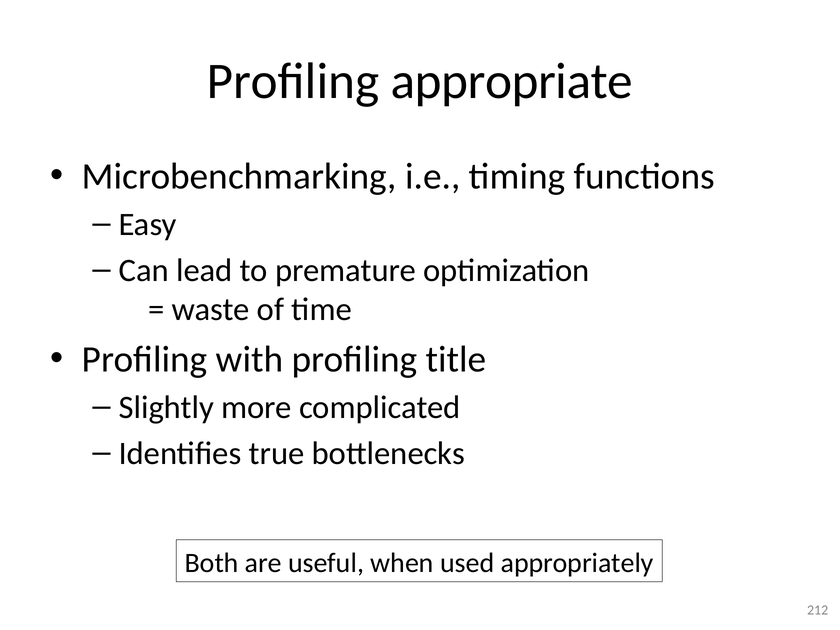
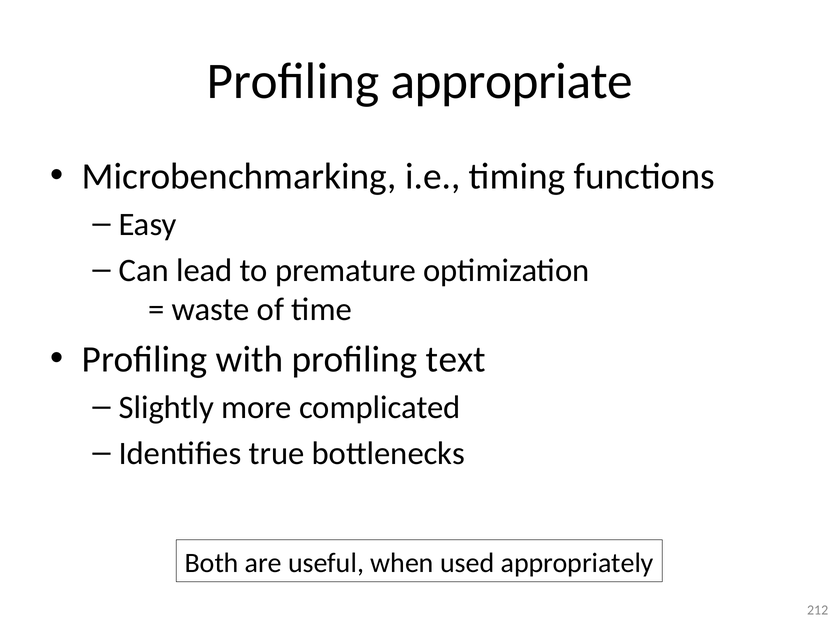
title: title -> text
